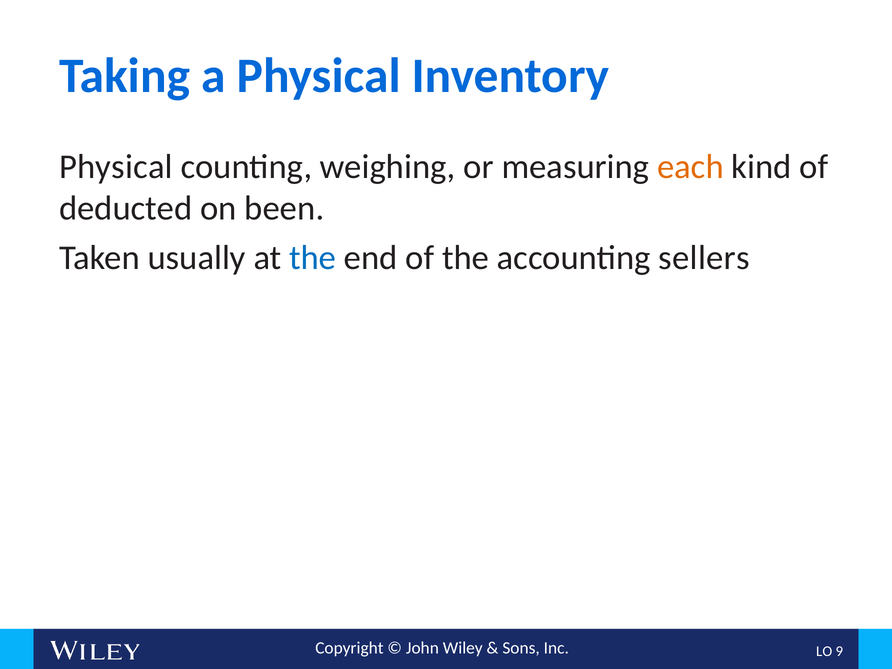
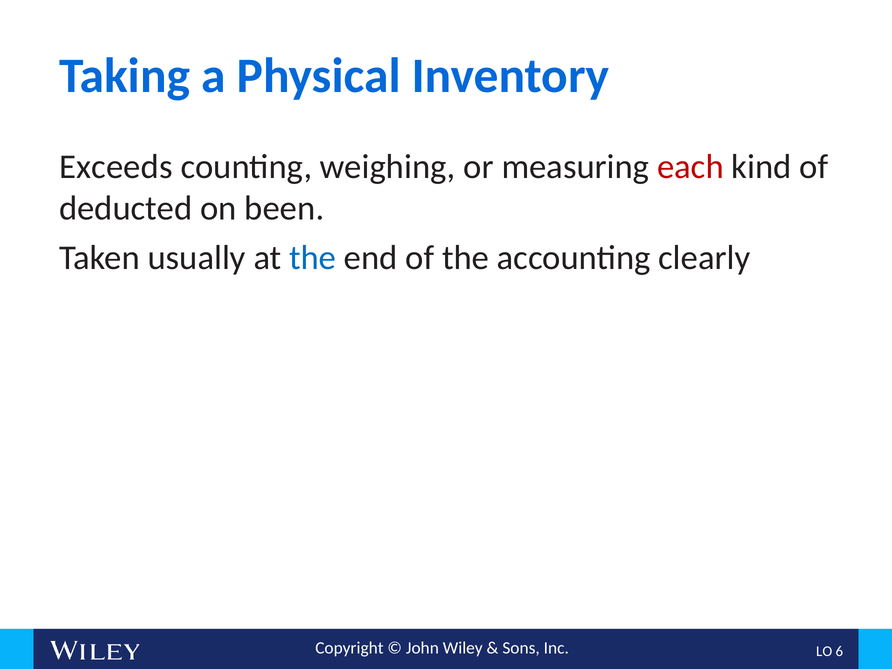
Physical at (116, 167): Physical -> Exceeds
each colour: orange -> red
sellers: sellers -> clearly
9: 9 -> 6
